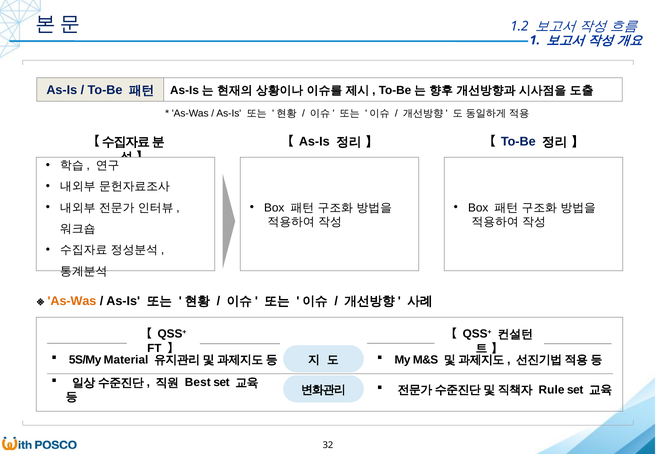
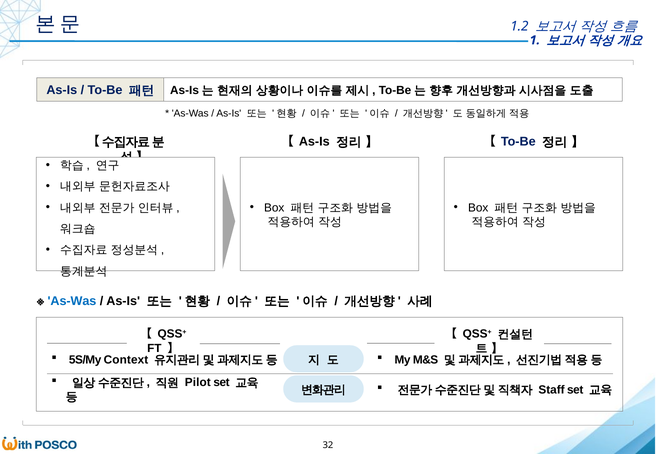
As-Was at (72, 301) colour: orange -> blue
Material: Material -> Context
Best: Best -> Pilot
Rule: Rule -> Staff
